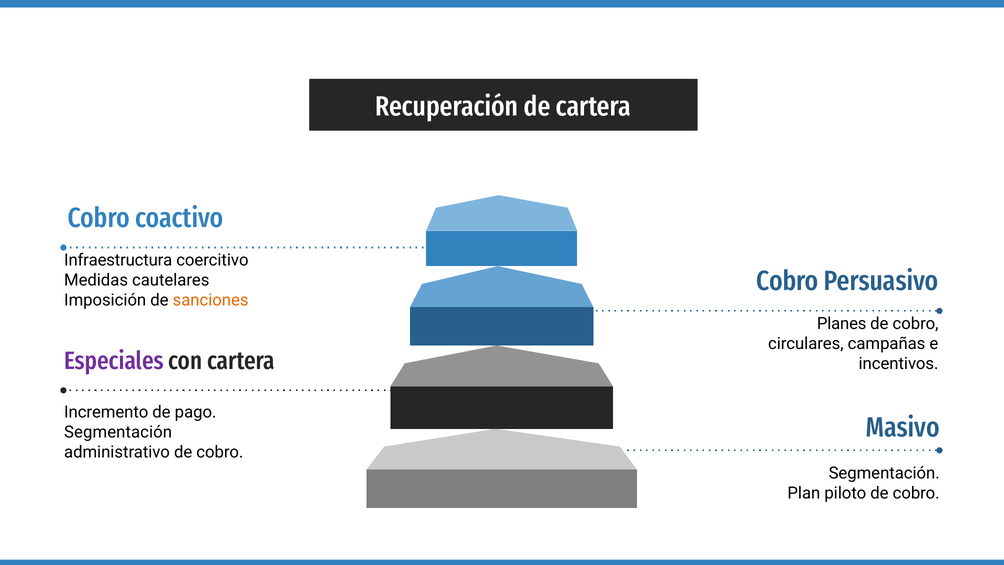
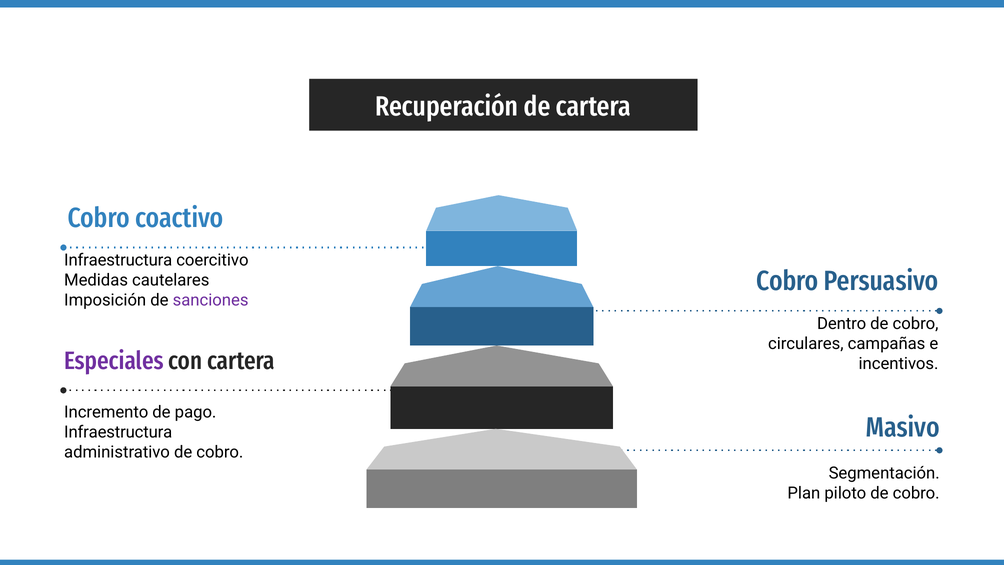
sanciones colour: orange -> purple
Planes: Planes -> Dentro
Segmentación at (118, 432): Segmentación -> Infraestructura
